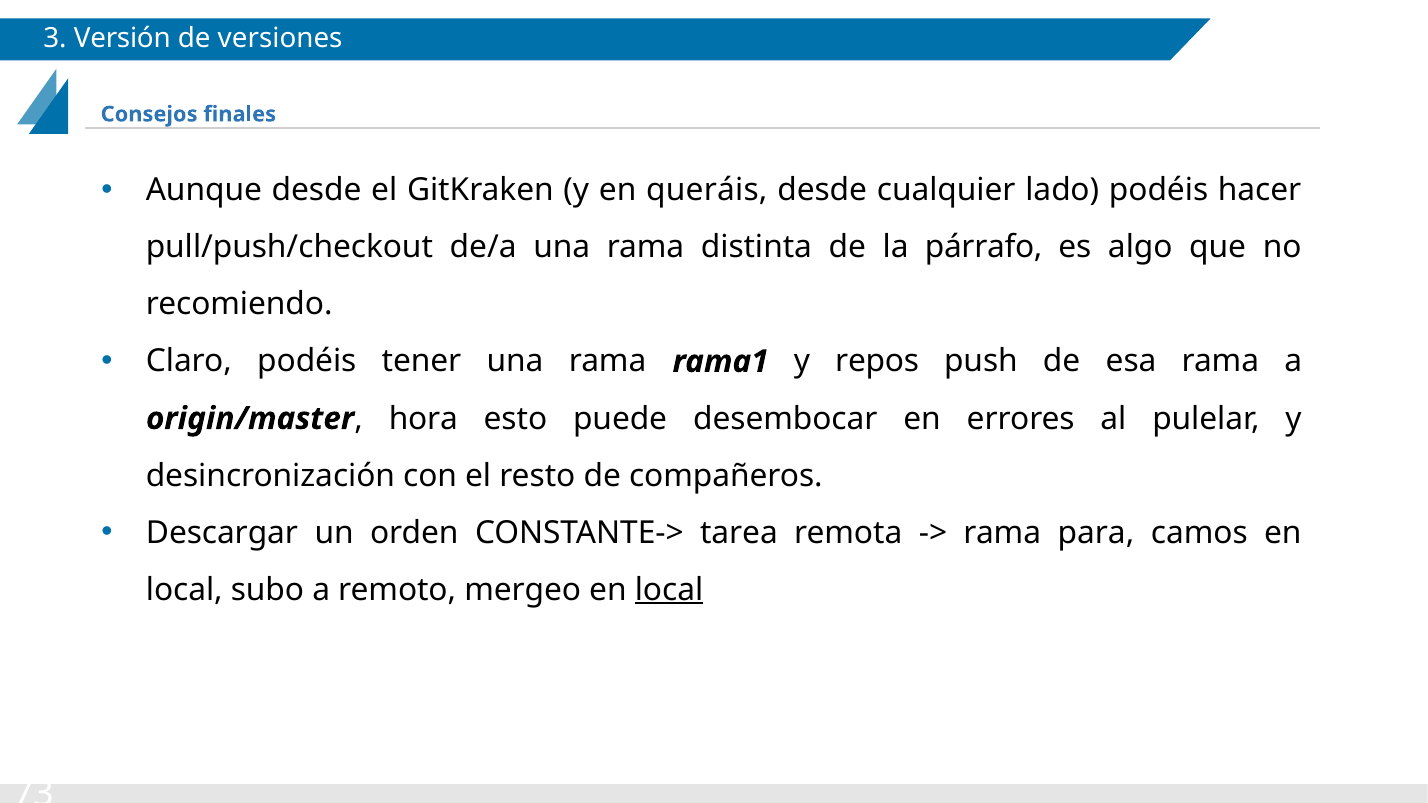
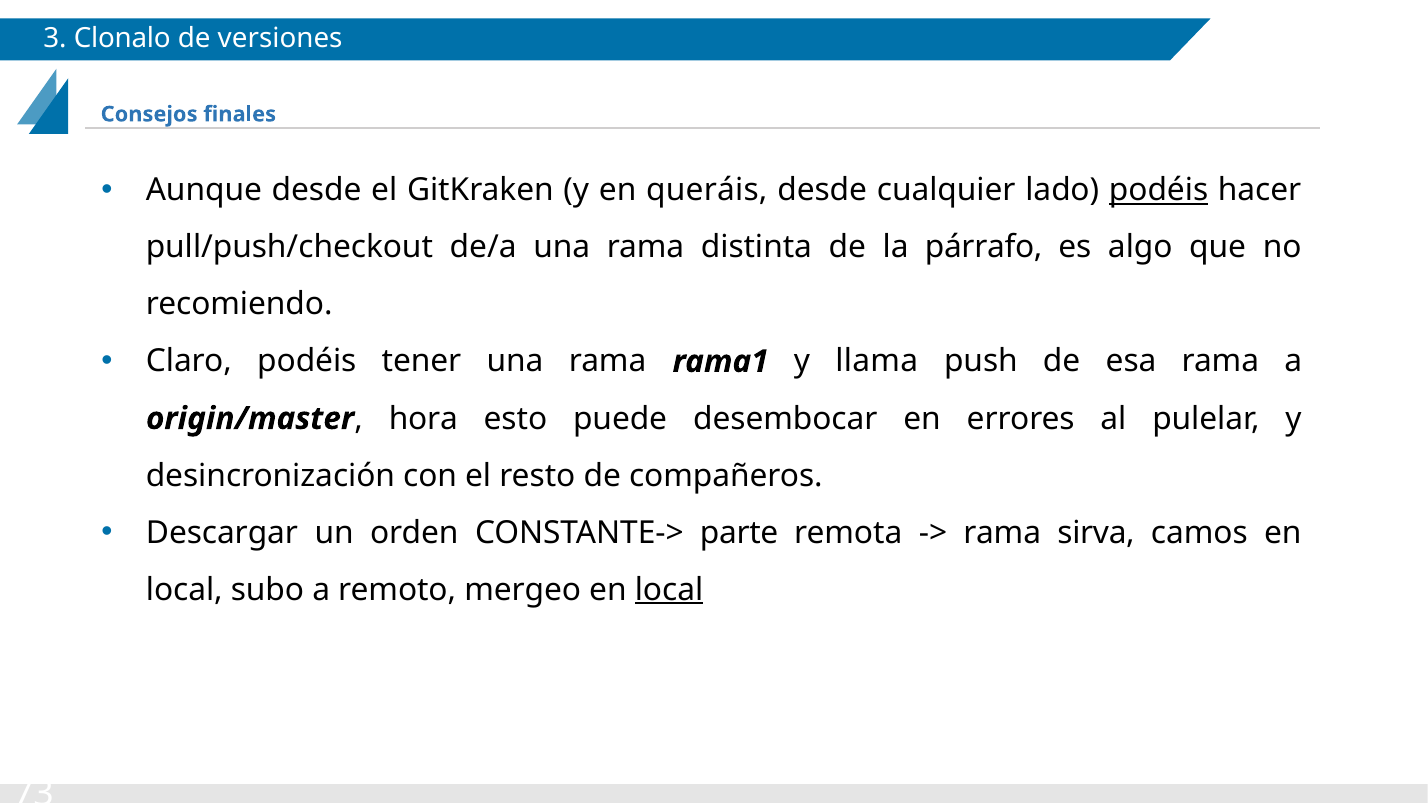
Versión: Versión -> Clonalo
podéis at (1159, 190) underline: none -> present
repos: repos -> llama
tarea: tarea -> parte
para: para -> sirva
